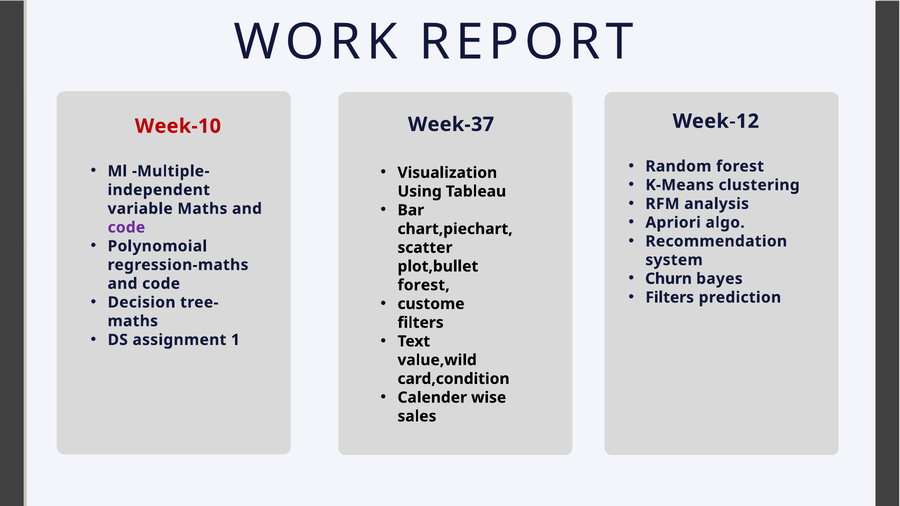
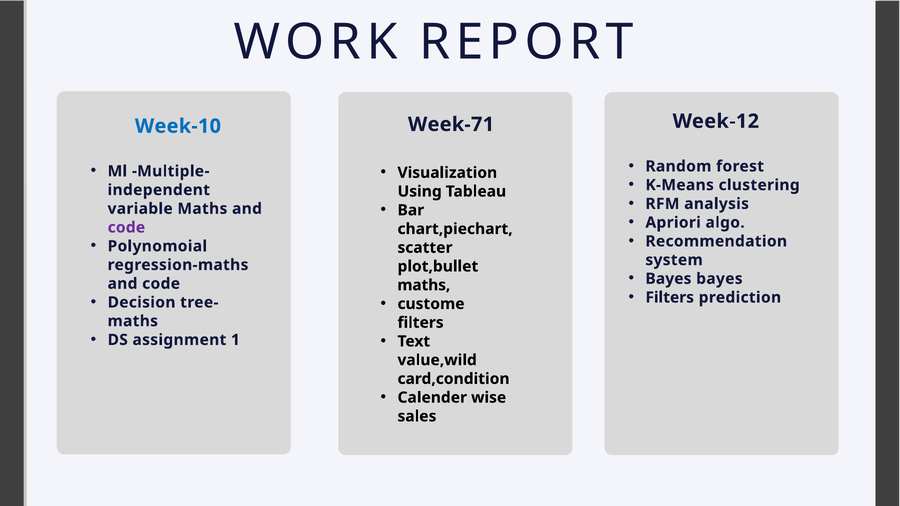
Week-37: Week-37 -> Week-71
Week-10 colour: red -> blue
Churn at (669, 279): Churn -> Bayes
forest at (424, 285): forest -> maths
